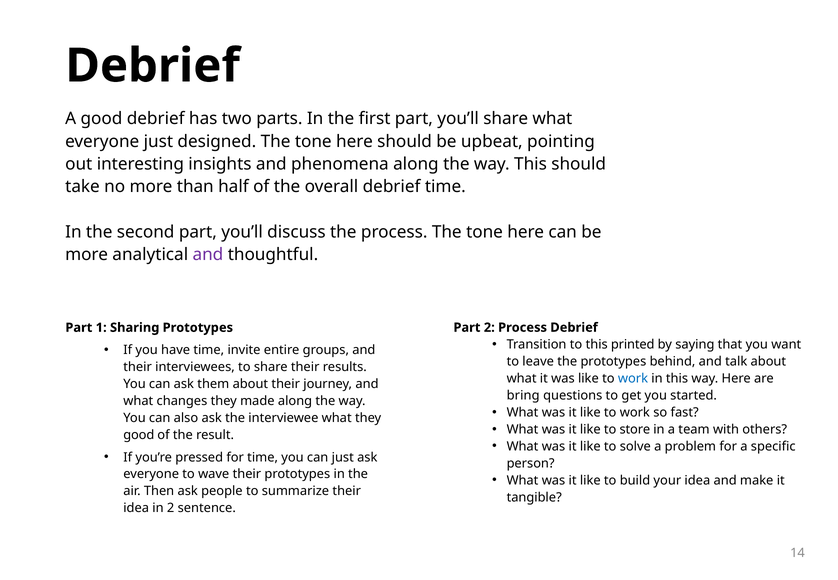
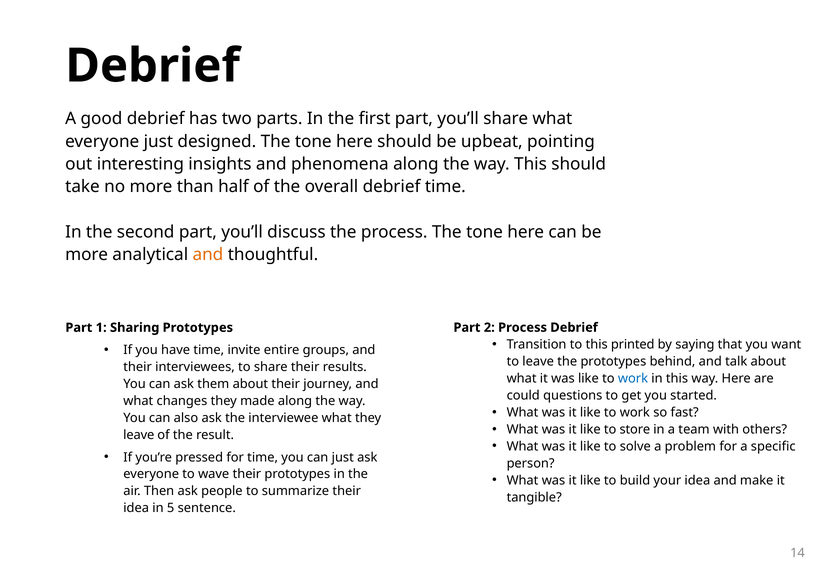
and at (208, 255) colour: purple -> orange
bring: bring -> could
good at (139, 435): good -> leave
in 2: 2 -> 5
